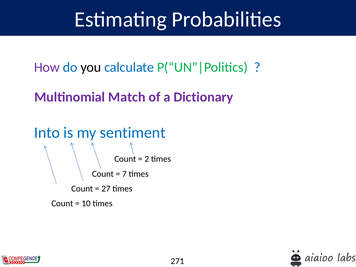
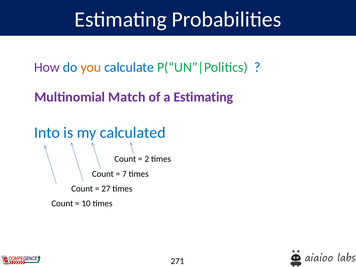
you colour: black -> orange
a Dictionary: Dictionary -> Estimating
sentiment: sentiment -> calculated
